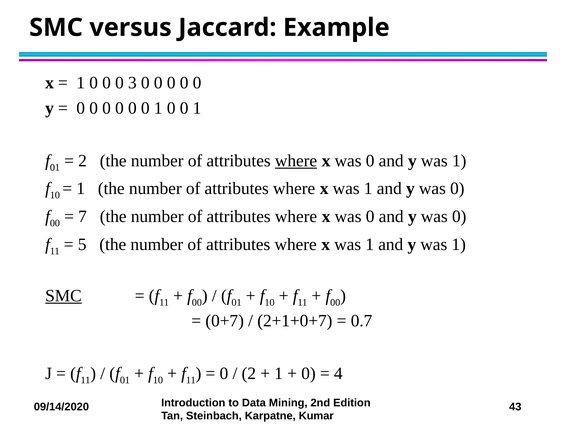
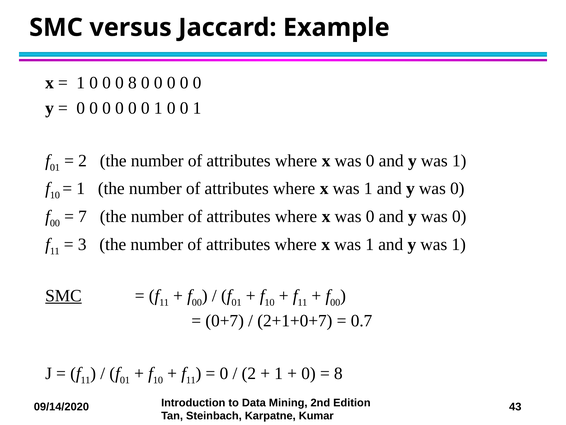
0 3: 3 -> 8
where at (296, 161) underline: present -> none
5: 5 -> 3
4 at (338, 373): 4 -> 8
